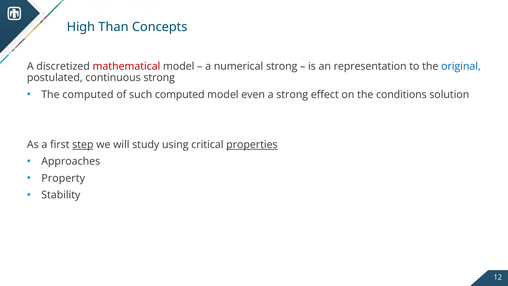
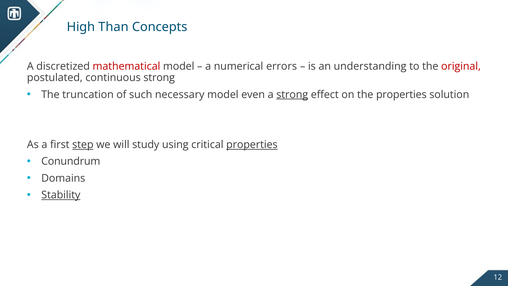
numerical strong: strong -> errors
representation: representation -> understanding
original colour: blue -> red
The computed: computed -> truncation
such computed: computed -> necessary
strong at (292, 94) underline: none -> present
the conditions: conditions -> properties
Approaches: Approaches -> Conundrum
Property: Property -> Domains
Stability underline: none -> present
